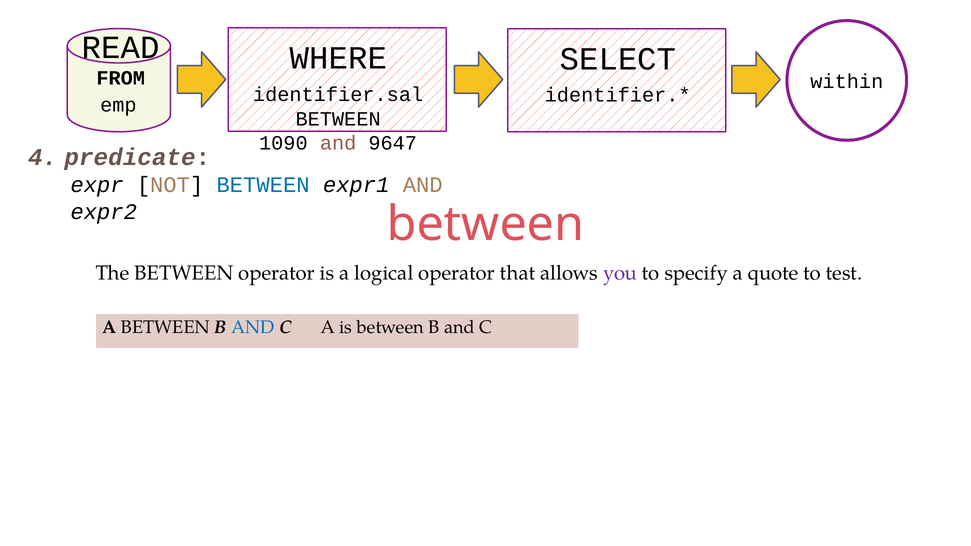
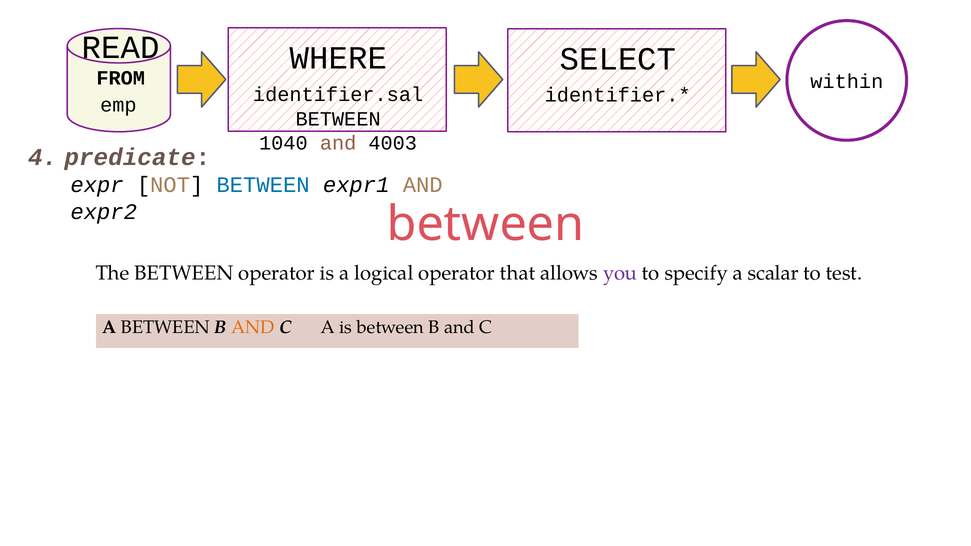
1090: 1090 -> 1040
9647: 9647 -> 4003
quote: quote -> scalar
AND at (253, 327) colour: blue -> orange
